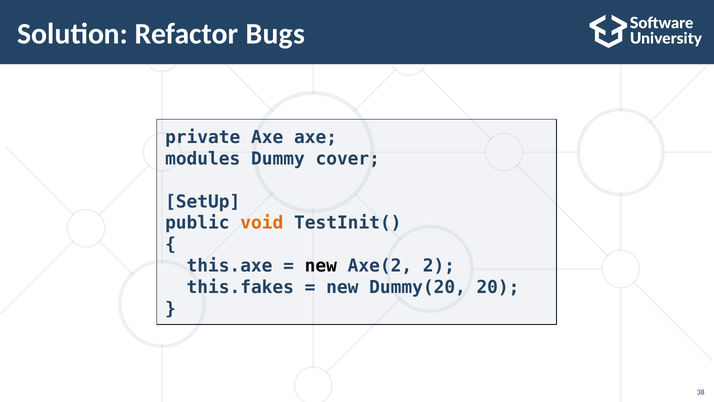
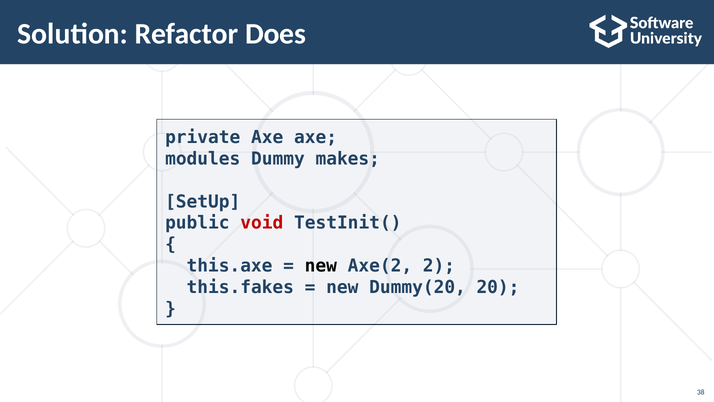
Bugs: Bugs -> Does
cover: cover -> makes
void colour: orange -> red
